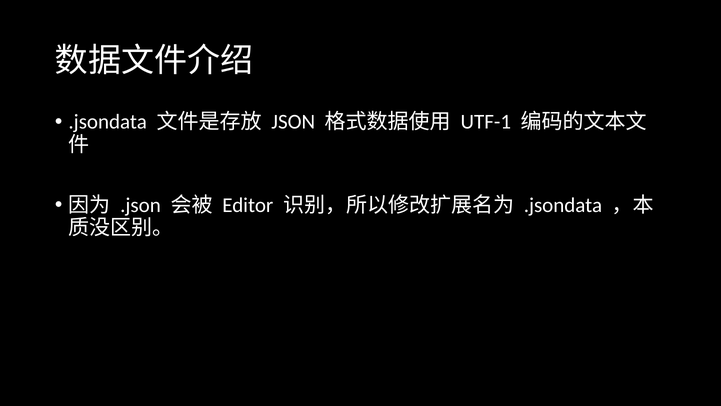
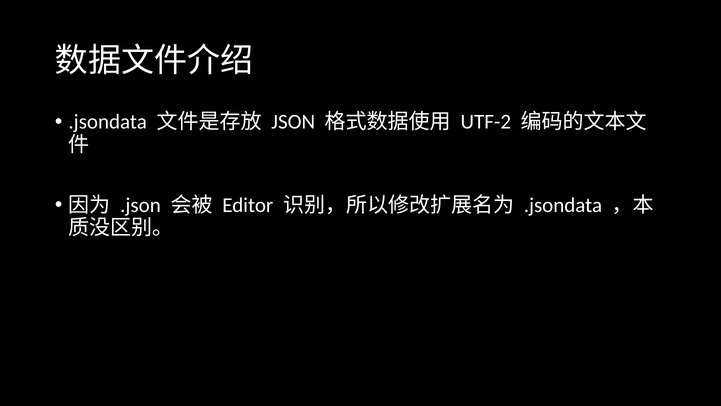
UTF-1: UTF-1 -> UTF-2
